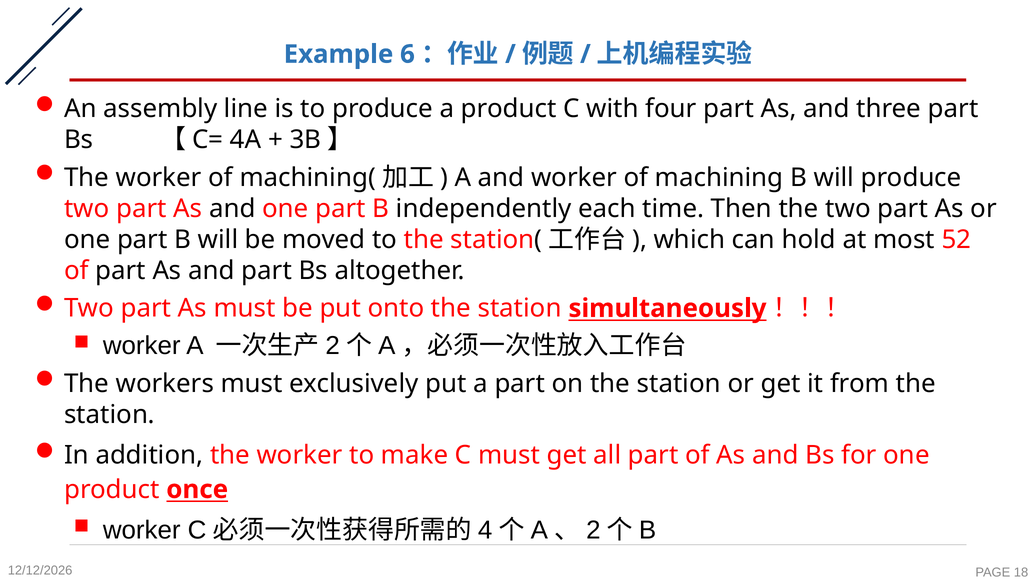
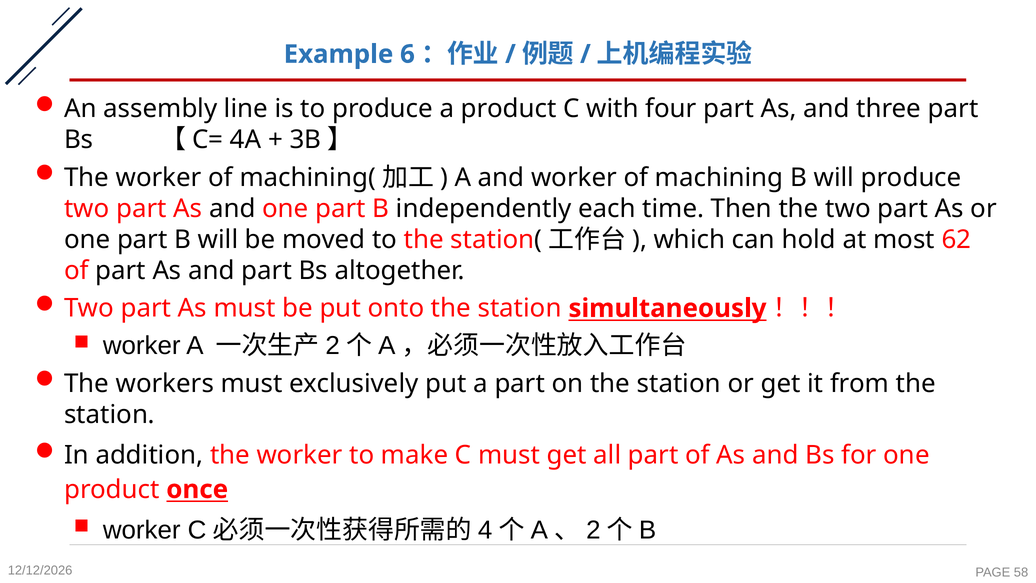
52: 52 -> 62
18: 18 -> 58
